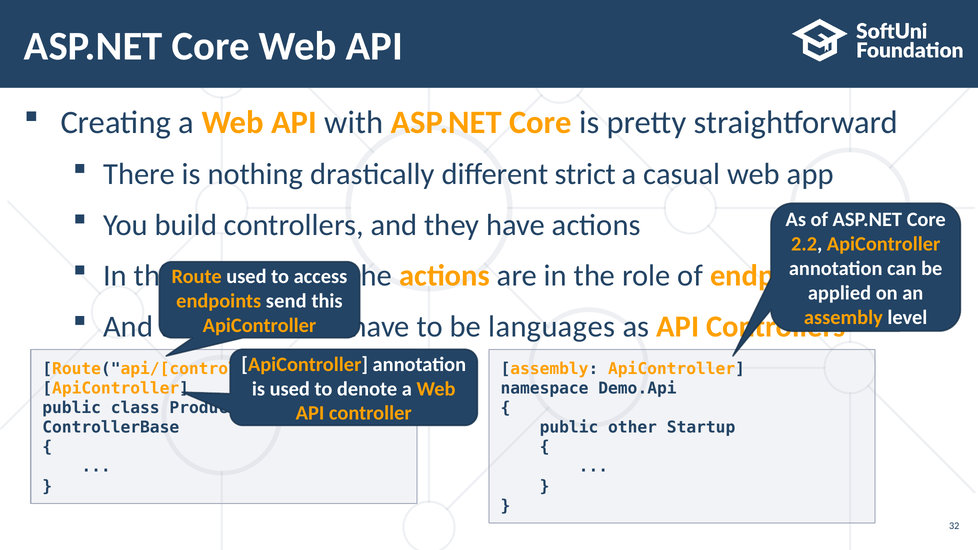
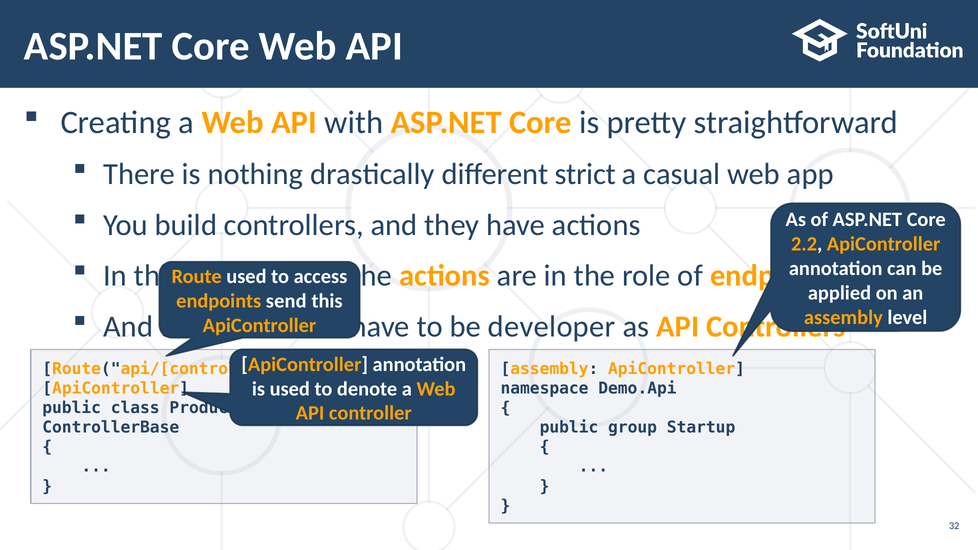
languages: languages -> developer
other: other -> group
